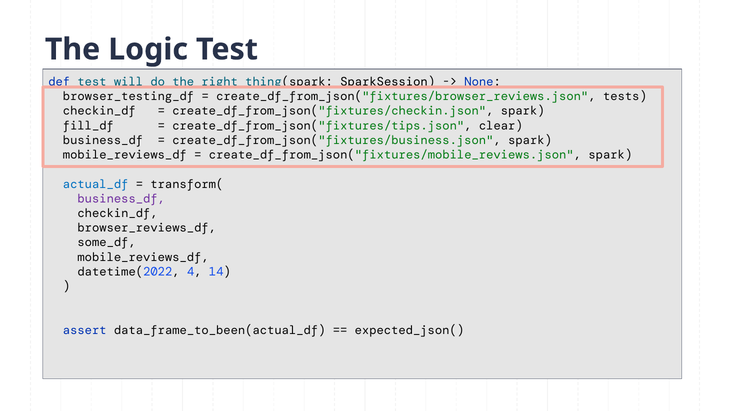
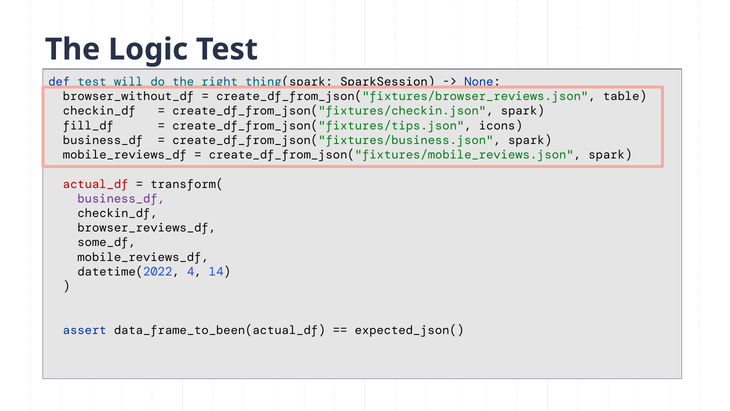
browser_testing_df: browser_testing_df -> browser_without_df
tests: tests -> table
clear: clear -> icons
actual_df colour: blue -> red
